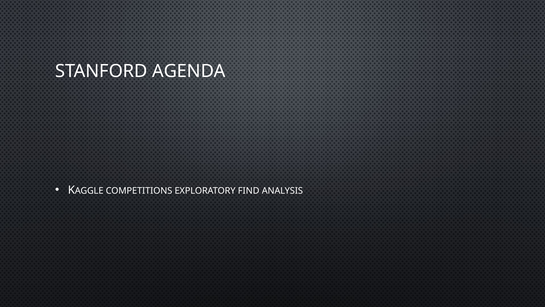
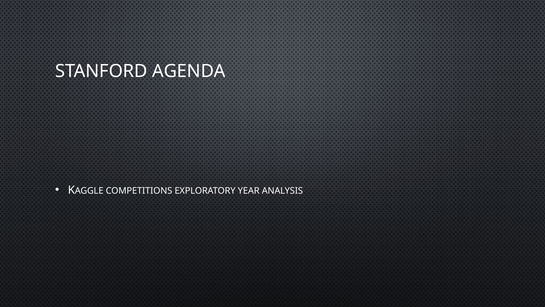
FIND: FIND -> YEAR
